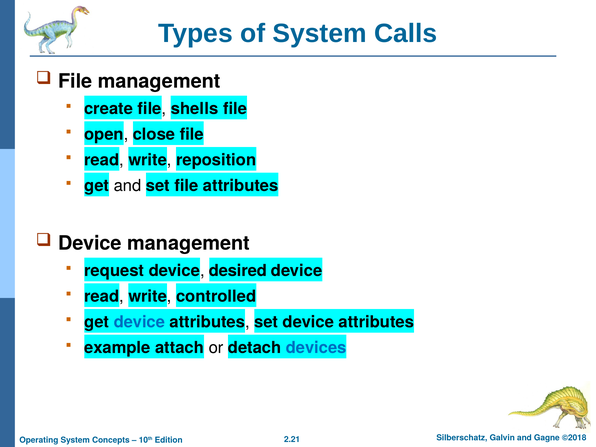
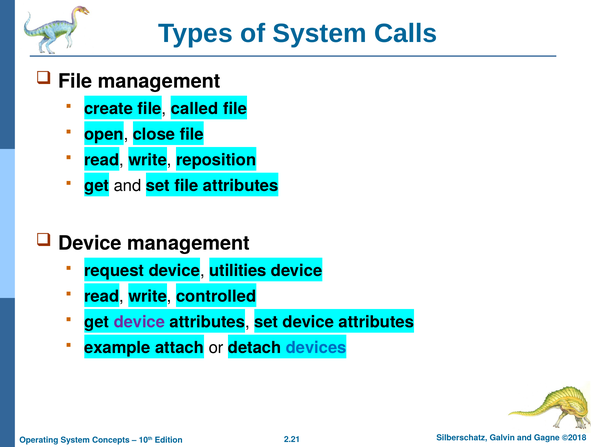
shells: shells -> called
desired: desired -> utilities
device at (139, 322) colour: blue -> purple
